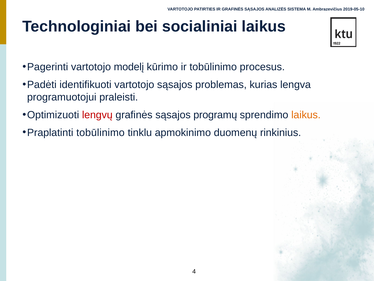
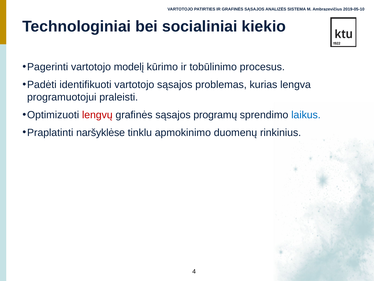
socialiniai laikus: laikus -> kiekio
laikus at (306, 115) colour: orange -> blue
Praplatinti tobūlinimo: tobūlinimo -> naršyklėse
